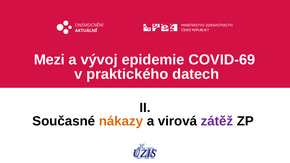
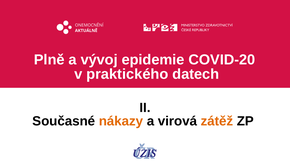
Mezi: Mezi -> Plně
COVID-69: COVID-69 -> COVID-20
zátěž colour: purple -> orange
